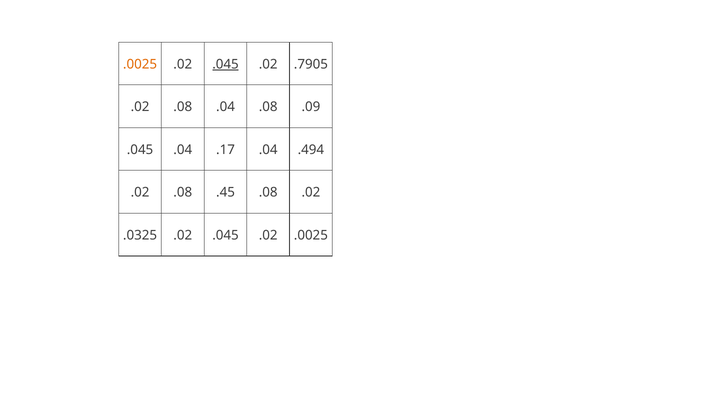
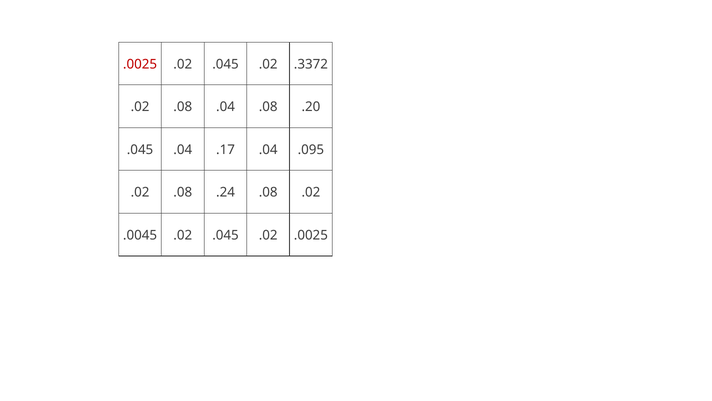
.0025 at (140, 64) colour: orange -> red
.045 at (225, 64) underline: present -> none
.7905: .7905 -> .3372
.09: .09 -> .20
.494: .494 -> .095
.45: .45 -> .24
.0325: .0325 -> .0045
